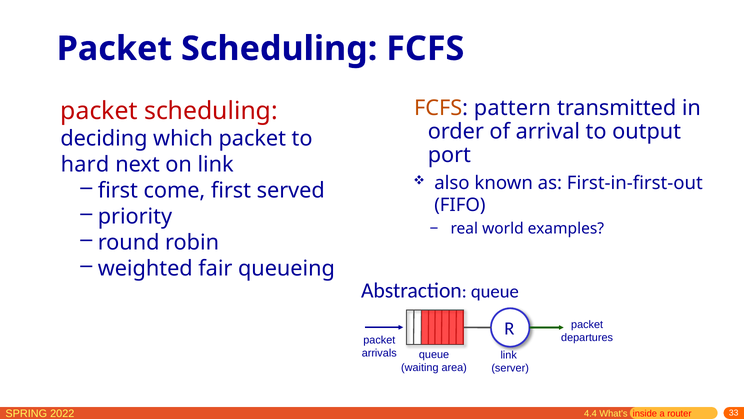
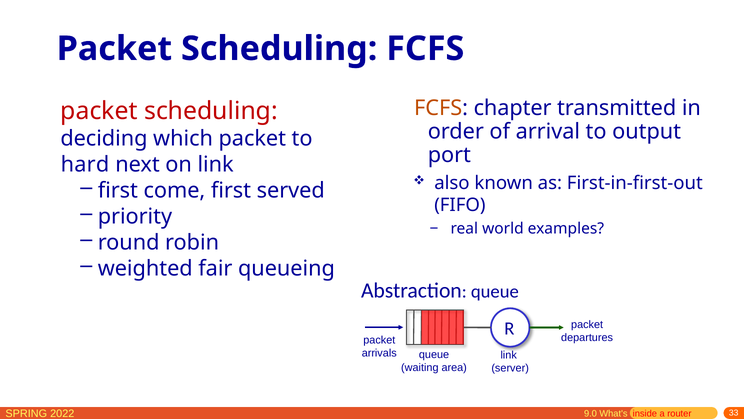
pattern: pattern -> chapter
4.4: 4.4 -> 9.0
